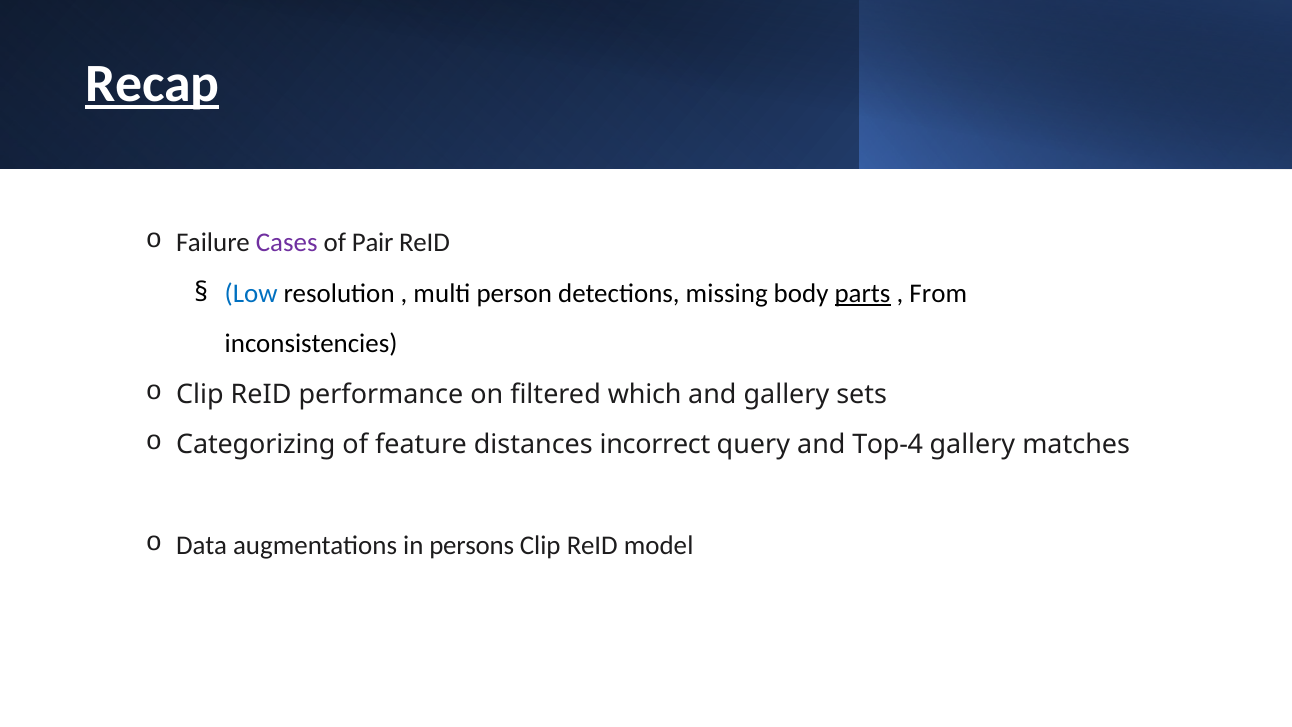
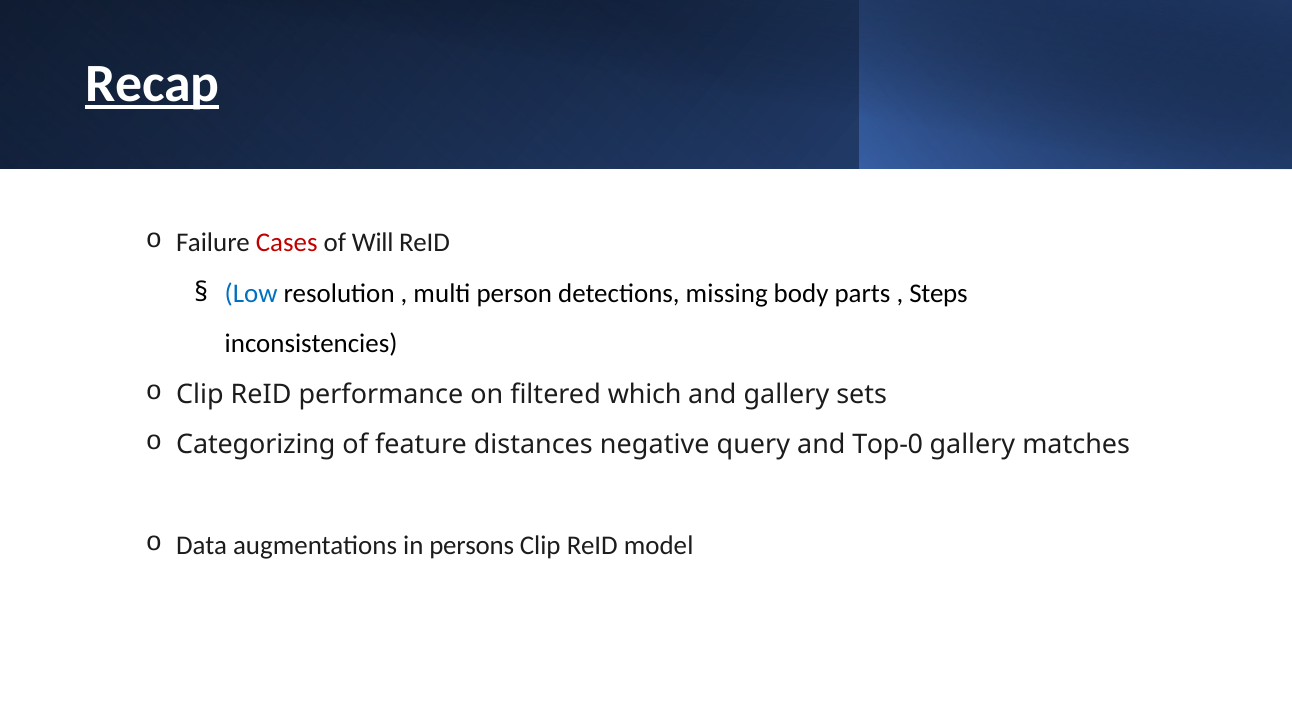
Cases colour: purple -> red
Pair: Pair -> Will
parts underline: present -> none
From: From -> Steps
incorrect: incorrect -> negative
Top-4: Top-4 -> Top-0
